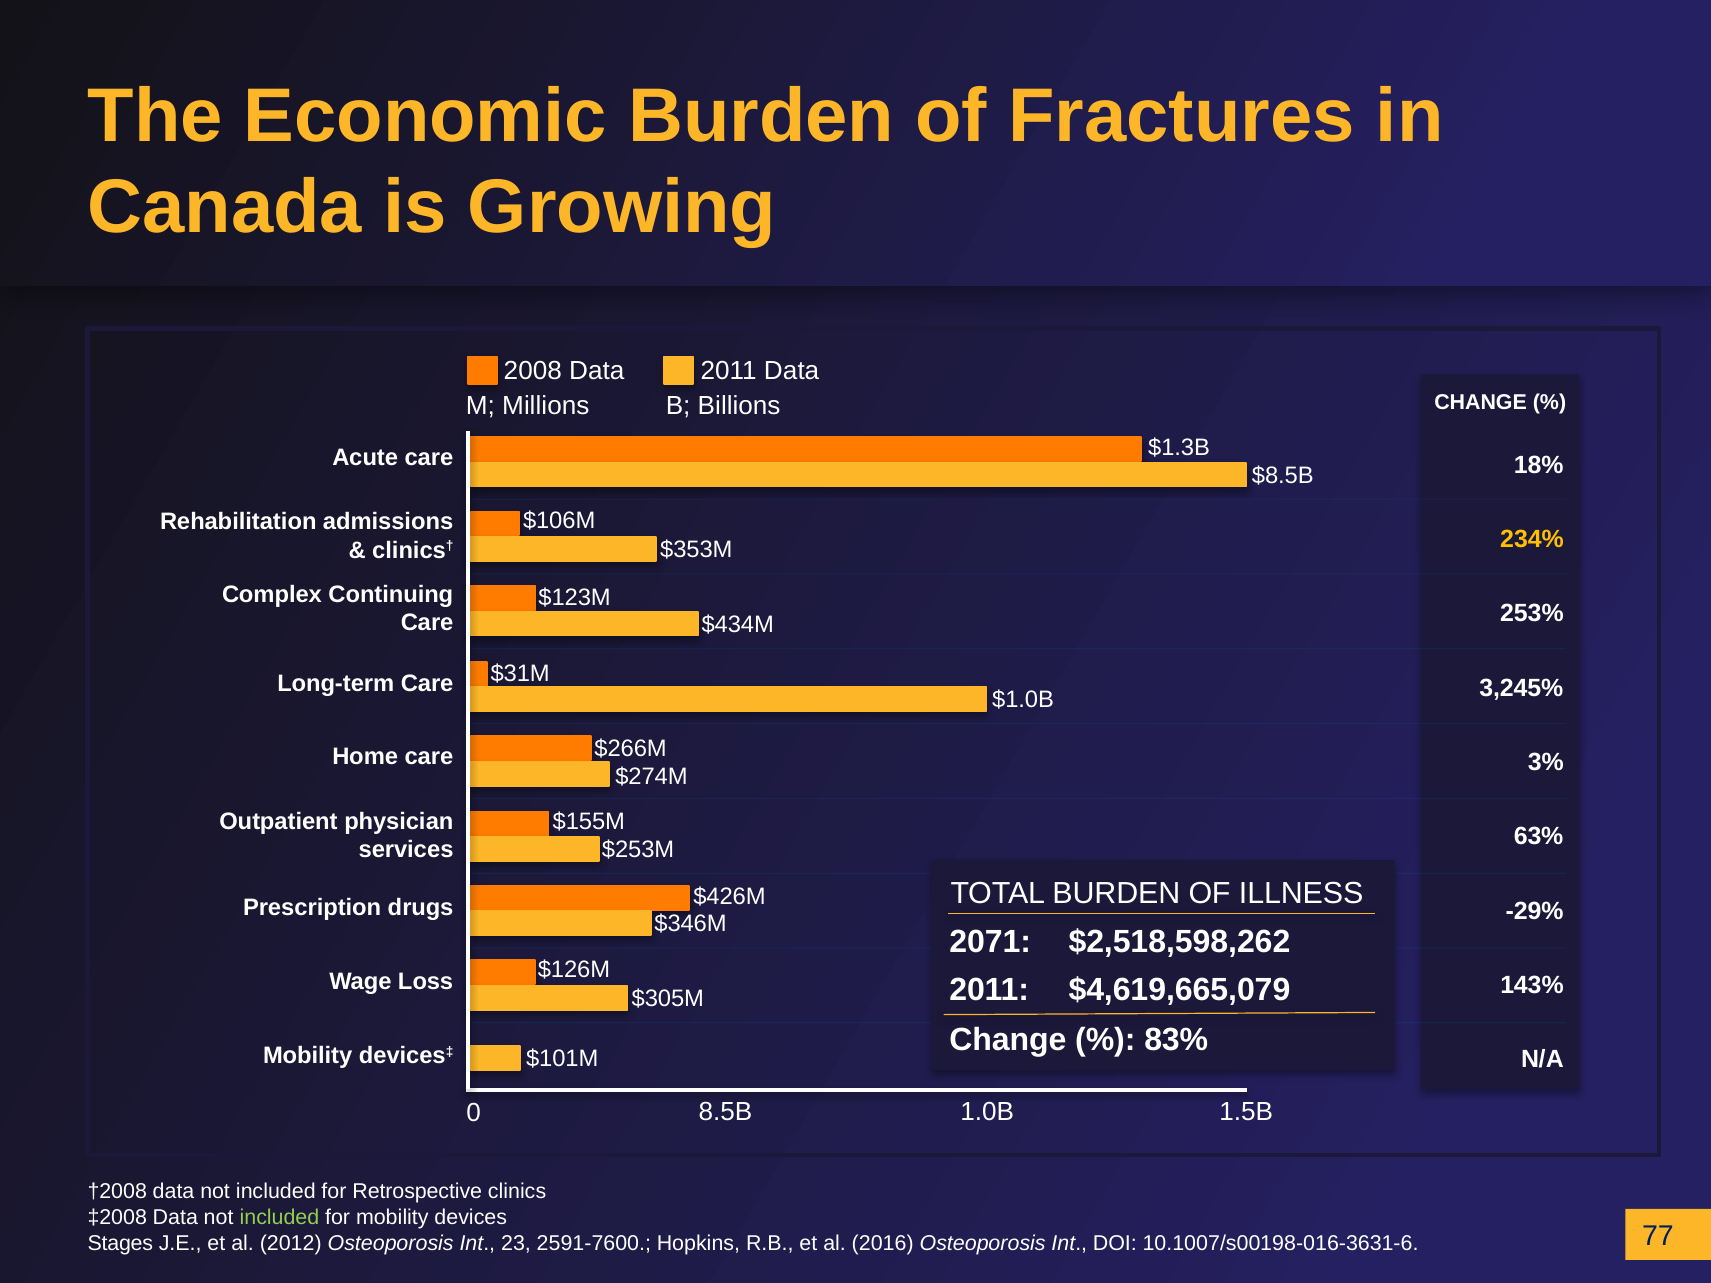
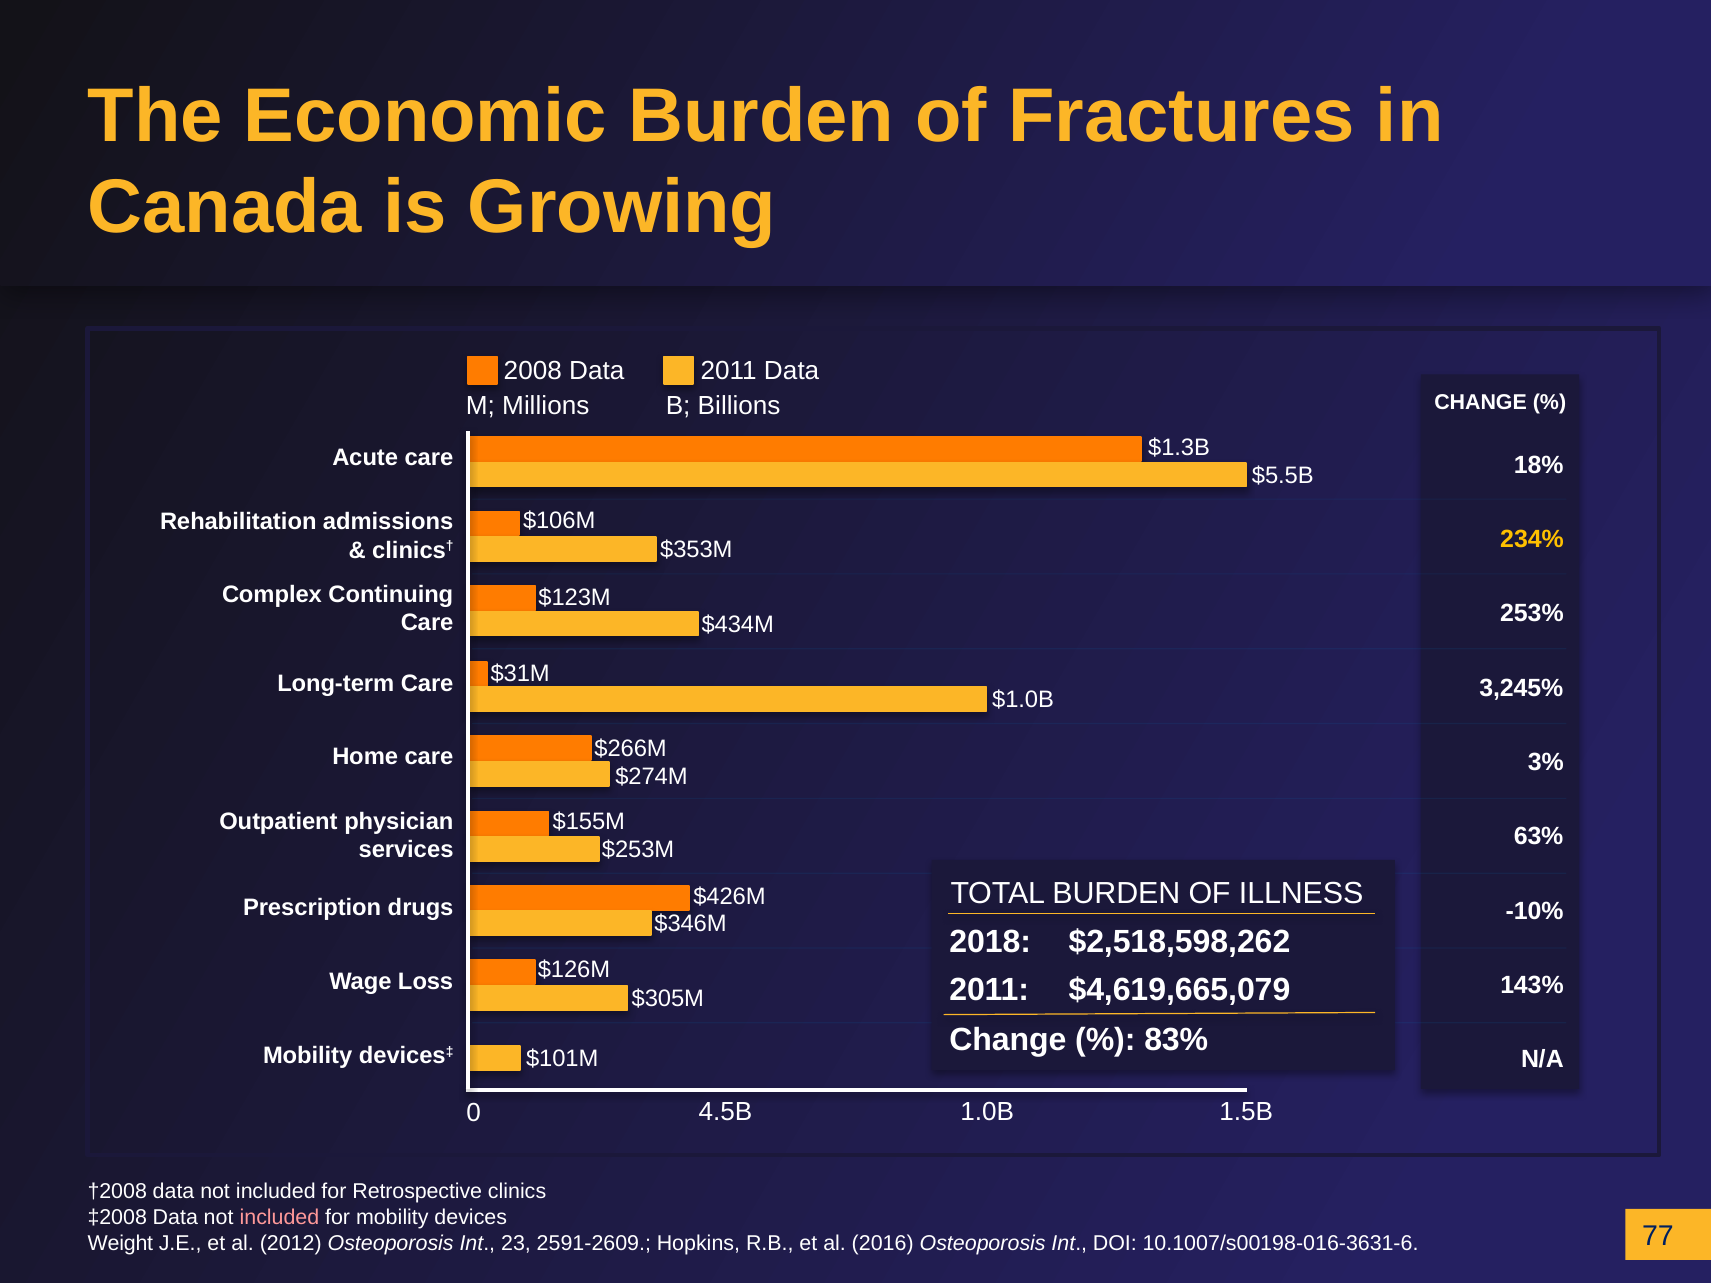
$8.5B: $8.5B -> $5.5B
-29%: -29% -> -10%
2071: 2071 -> 2018
8.5B: 8.5B -> 4.5B
included at (279, 1218) colour: light green -> pink
Stages: Stages -> Weight
2591-7600: 2591-7600 -> 2591-2609
